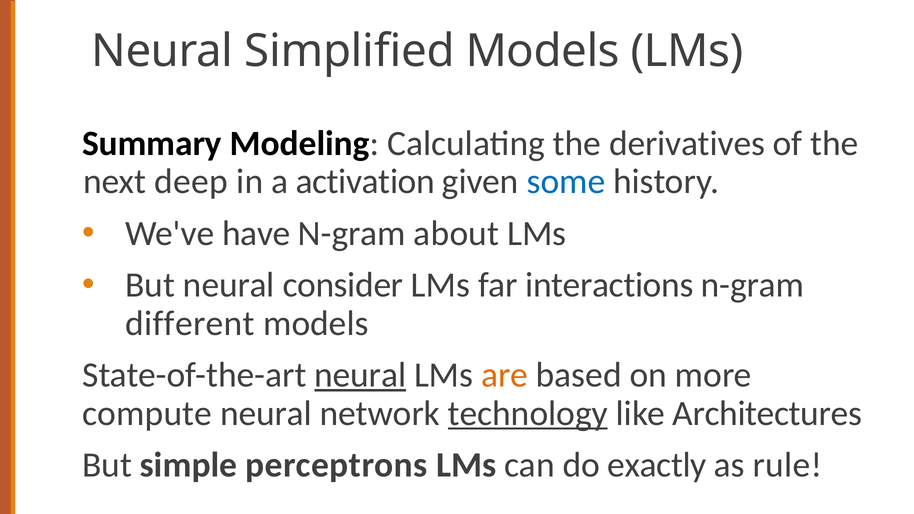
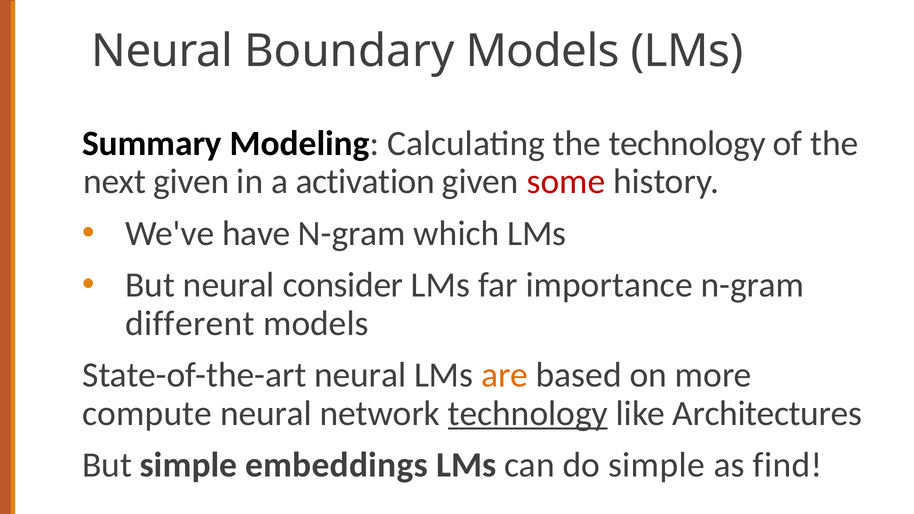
Simplified: Simplified -> Boundary
the derivatives: derivatives -> technology
next deep: deep -> given
some colour: blue -> red
about: about -> which
interactions: interactions -> importance
neural at (360, 375) underline: present -> none
perceptrons: perceptrons -> embeddings
do exactly: exactly -> simple
rule: rule -> find
